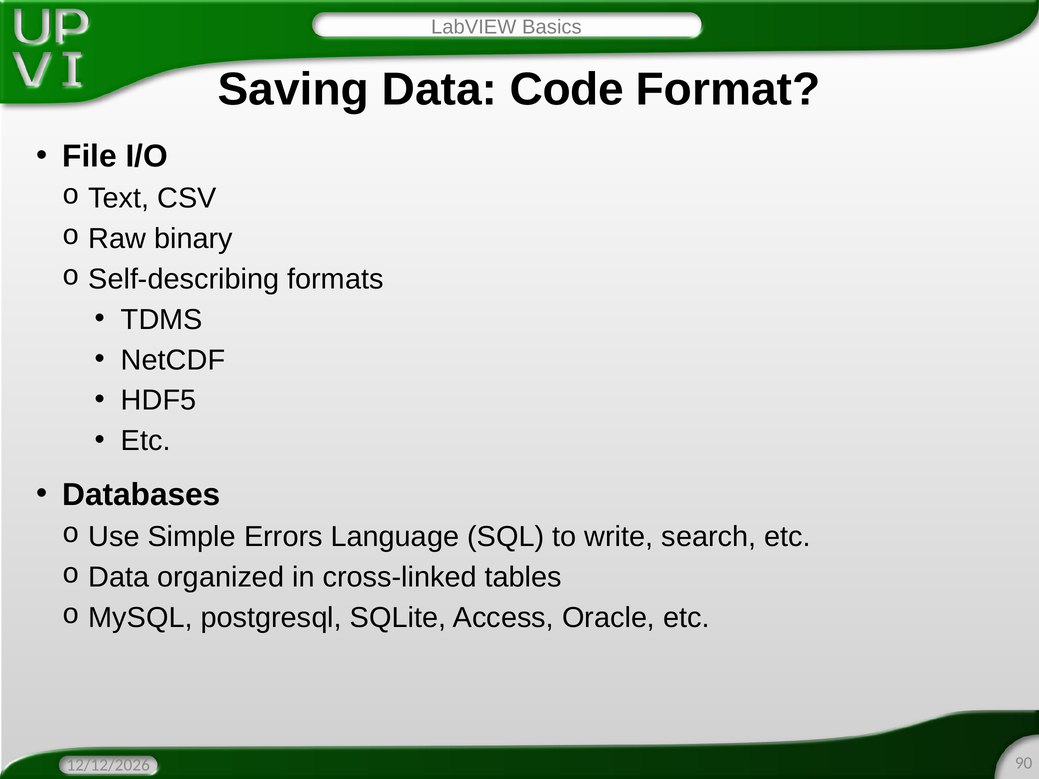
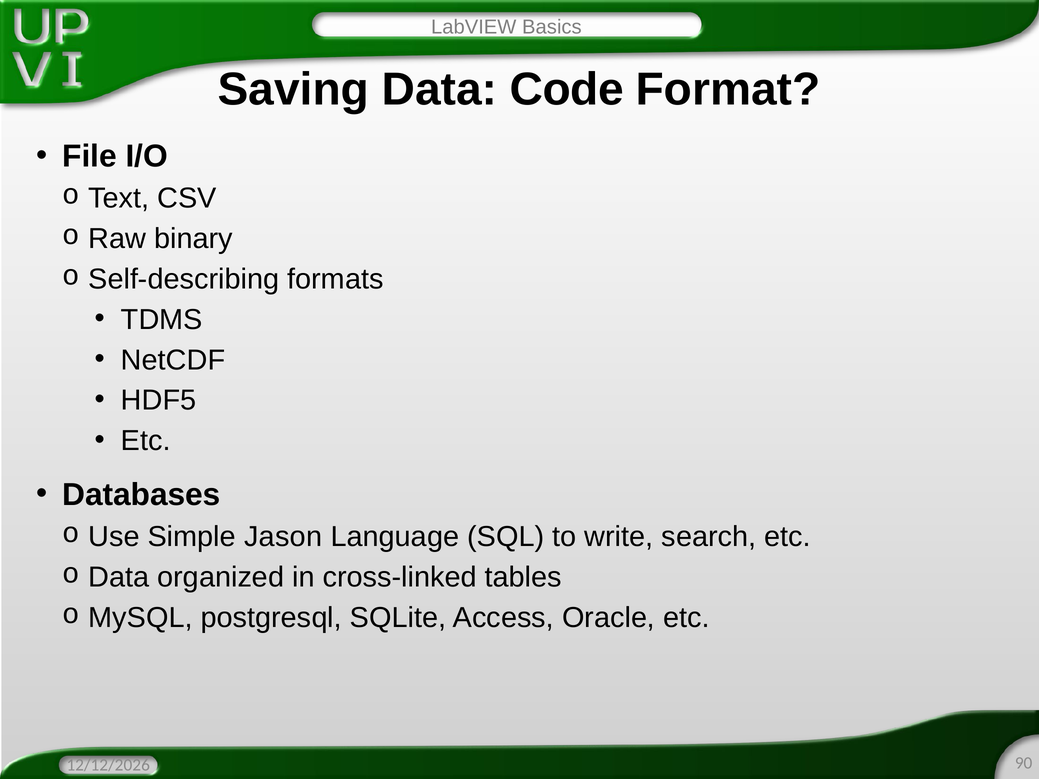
Errors: Errors -> Jason
